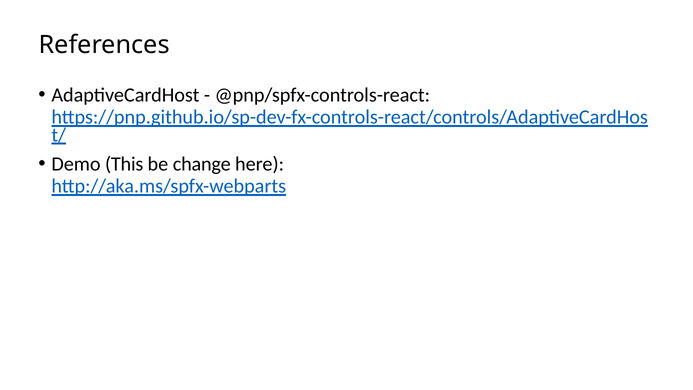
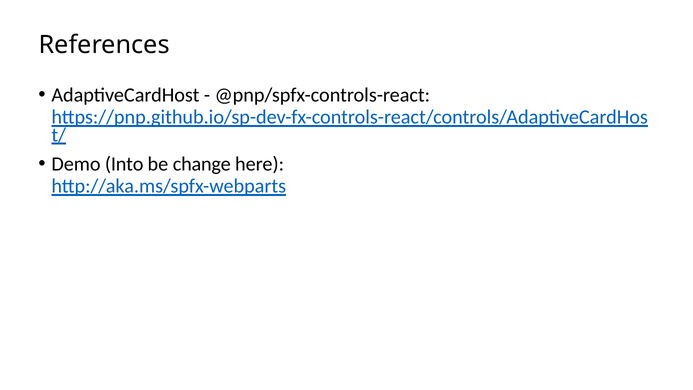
This: This -> Into
